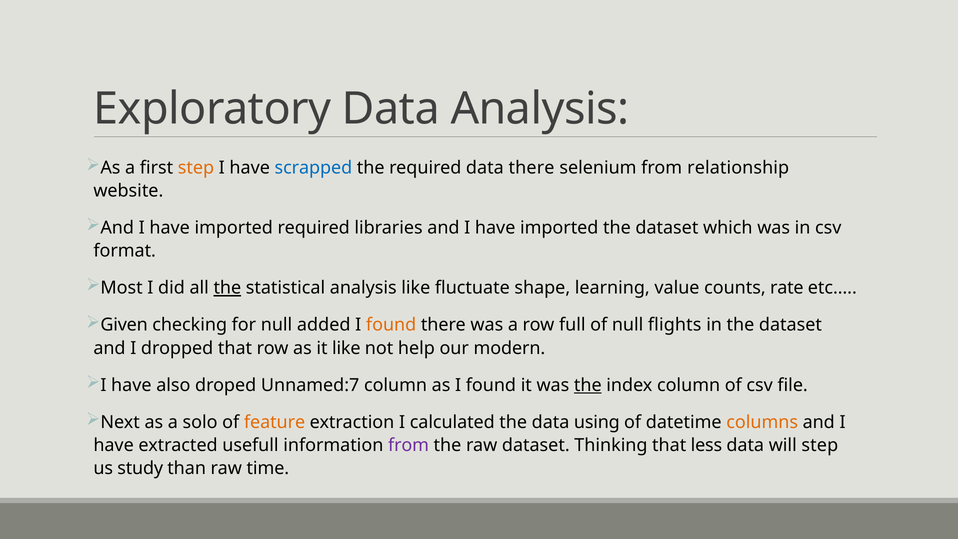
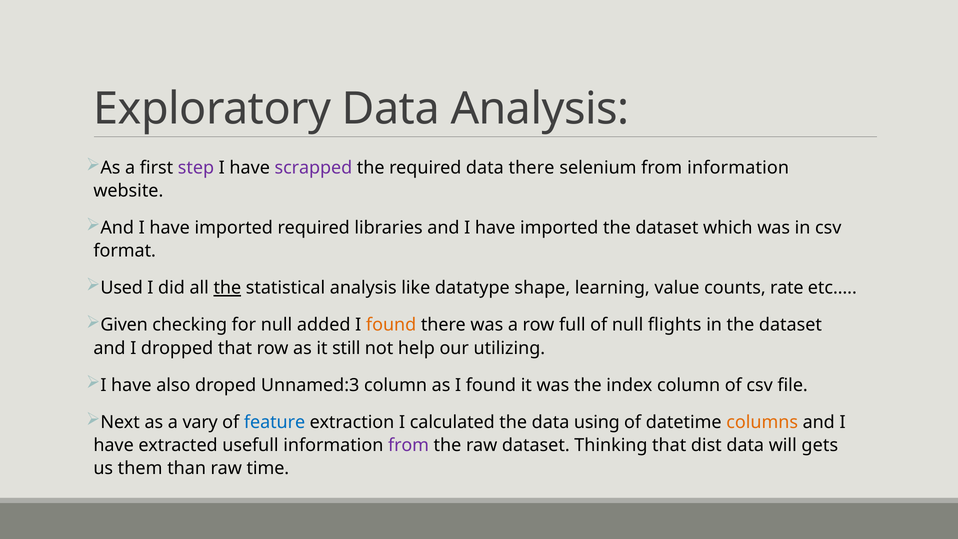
step at (196, 168) colour: orange -> purple
scrapped colour: blue -> purple
from relationship: relationship -> information
Most: Most -> Used
fluctuate: fluctuate -> datatype
it like: like -> still
modern: modern -> utilizing
Unnamed:7: Unnamed:7 -> Unnamed:3
the at (588, 385) underline: present -> none
solo: solo -> vary
feature colour: orange -> blue
less: less -> dist
will step: step -> gets
study: study -> them
